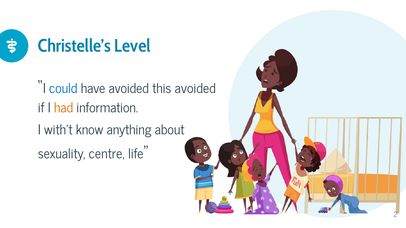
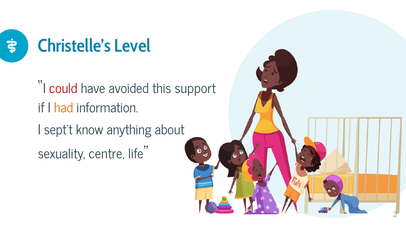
could colour: blue -> red
this avoided: avoided -> support
with't: with't -> sept't
